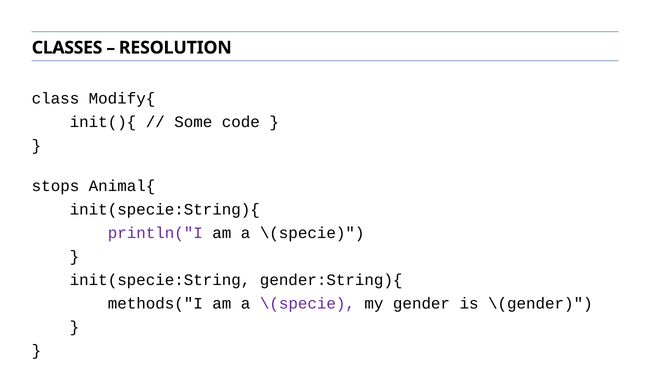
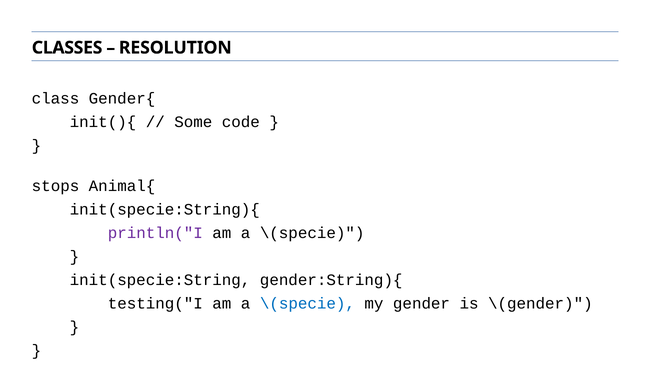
Modify{: Modify{ -> Gender{
methods("I: methods("I -> testing("I
\(specie at (307, 303) colour: purple -> blue
